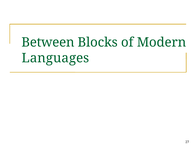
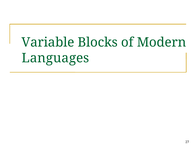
Between: Between -> Variable
